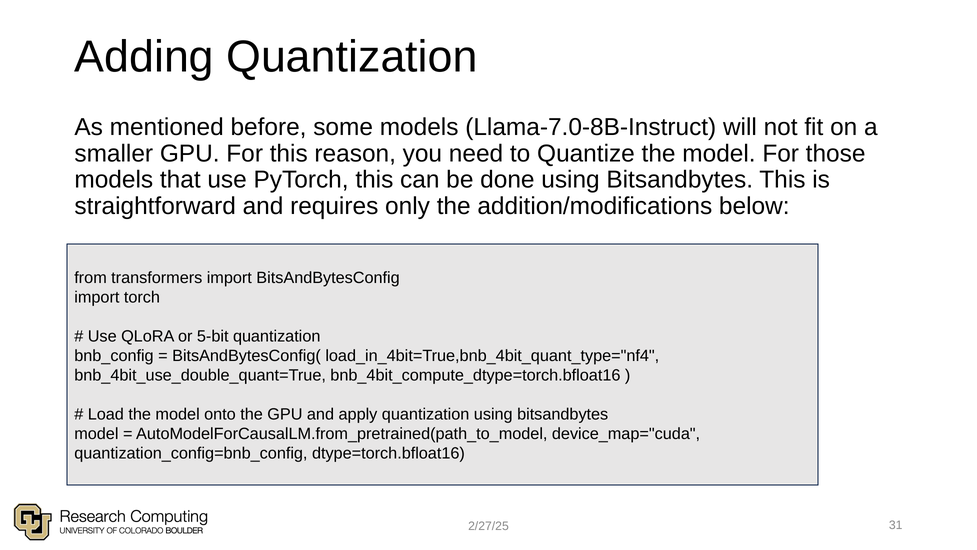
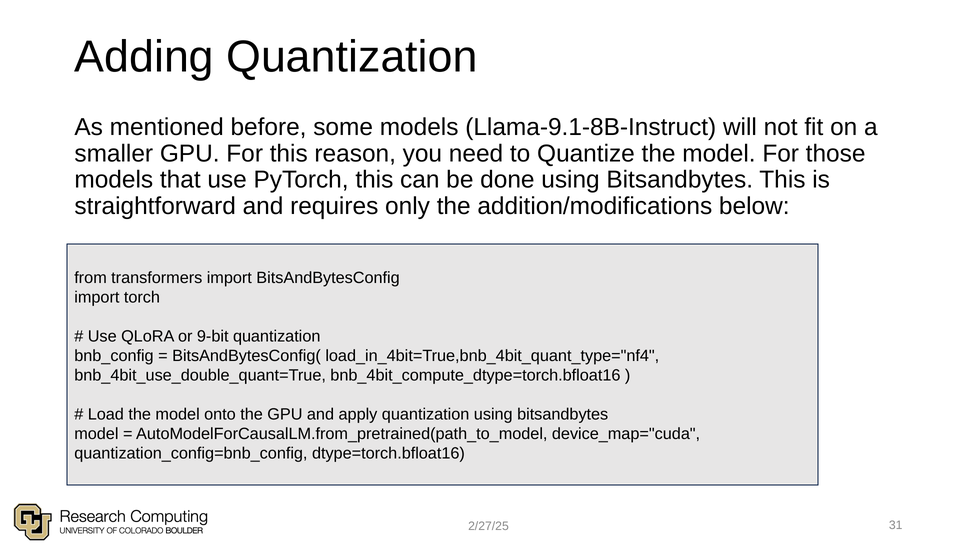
Llama-7.0-8B-Instruct: Llama-7.0-8B-Instruct -> Llama-9.1-8B-Instruct
5-bit: 5-bit -> 9-bit
